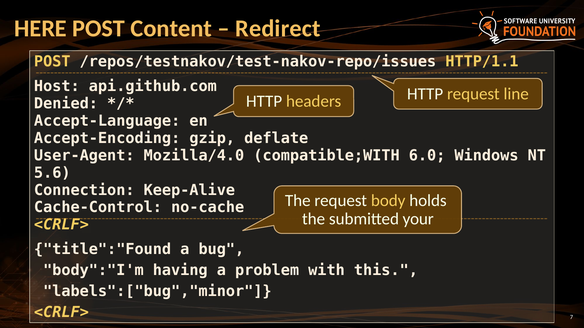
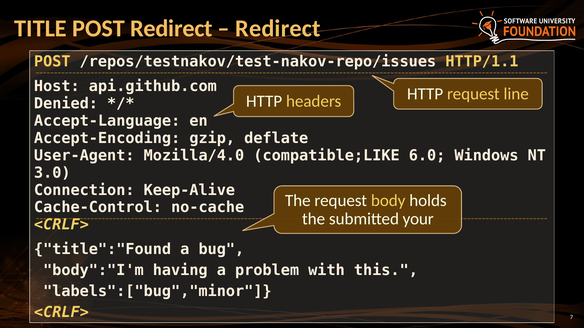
HERE: HERE -> TITLE
POST Content: Content -> Redirect
compatible;WITH: compatible;WITH -> compatible;LIKE
5.6: 5.6 -> 3.0
